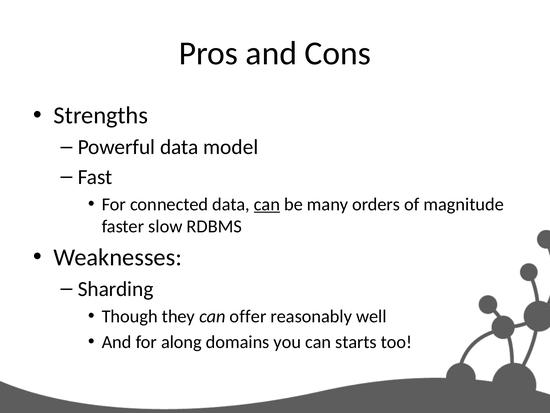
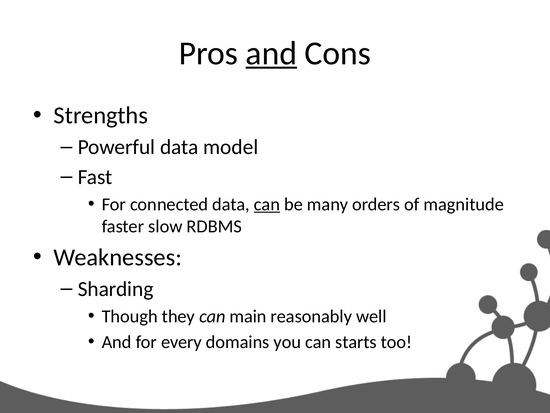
and at (271, 53) underline: none -> present
offer: offer -> main
along: along -> every
